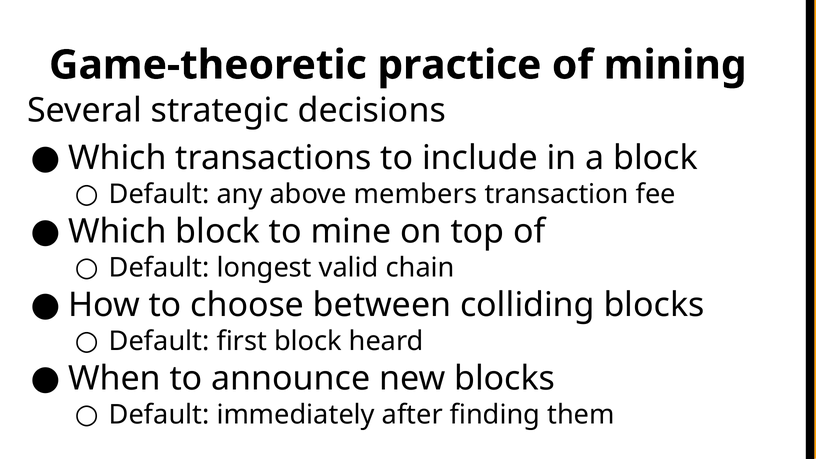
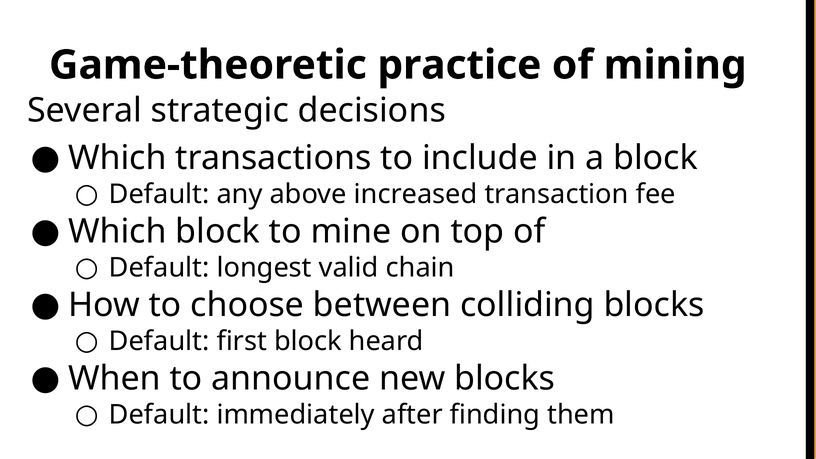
members: members -> increased
